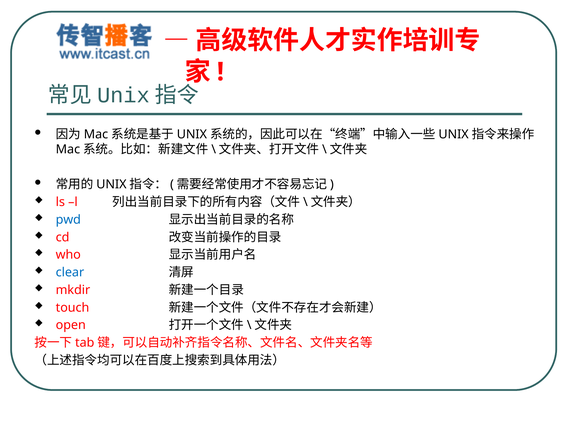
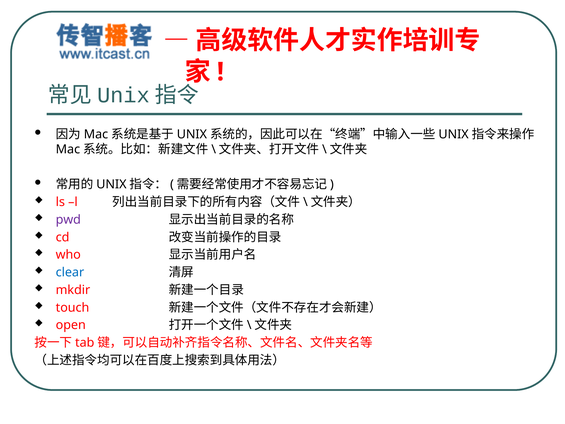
pwd colour: blue -> purple
